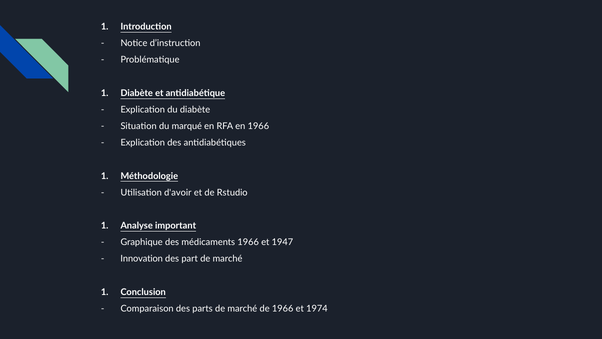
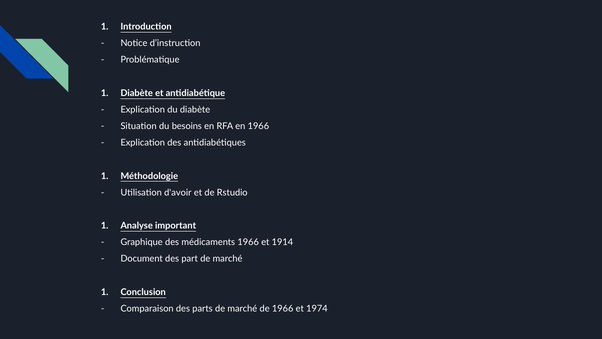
marqué: marqué -> besoins
1947: 1947 -> 1914
Innovation: Innovation -> Document
